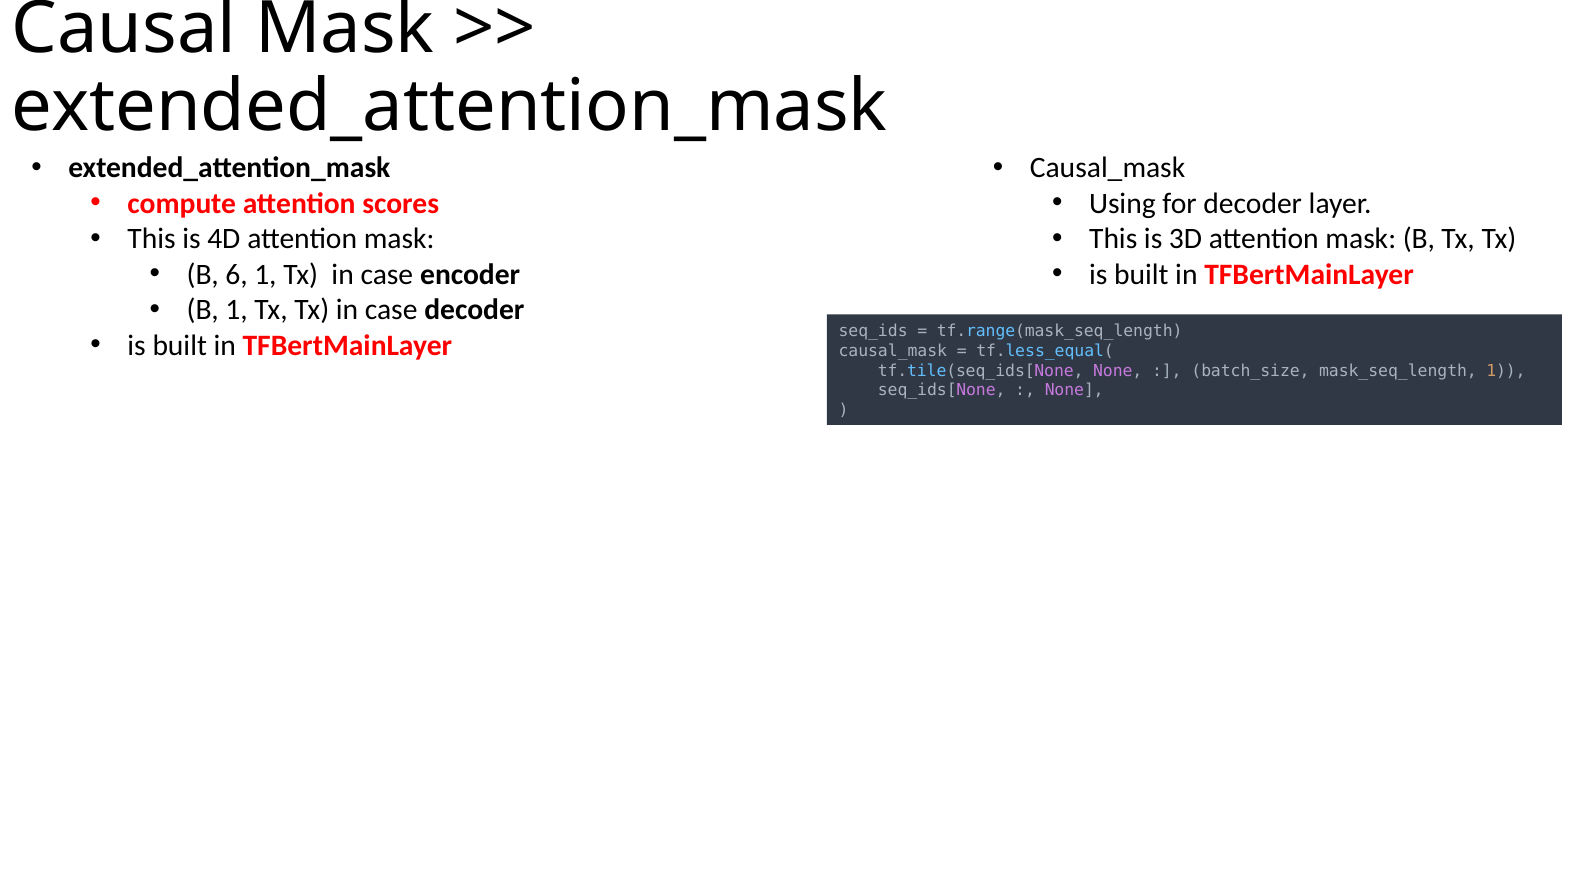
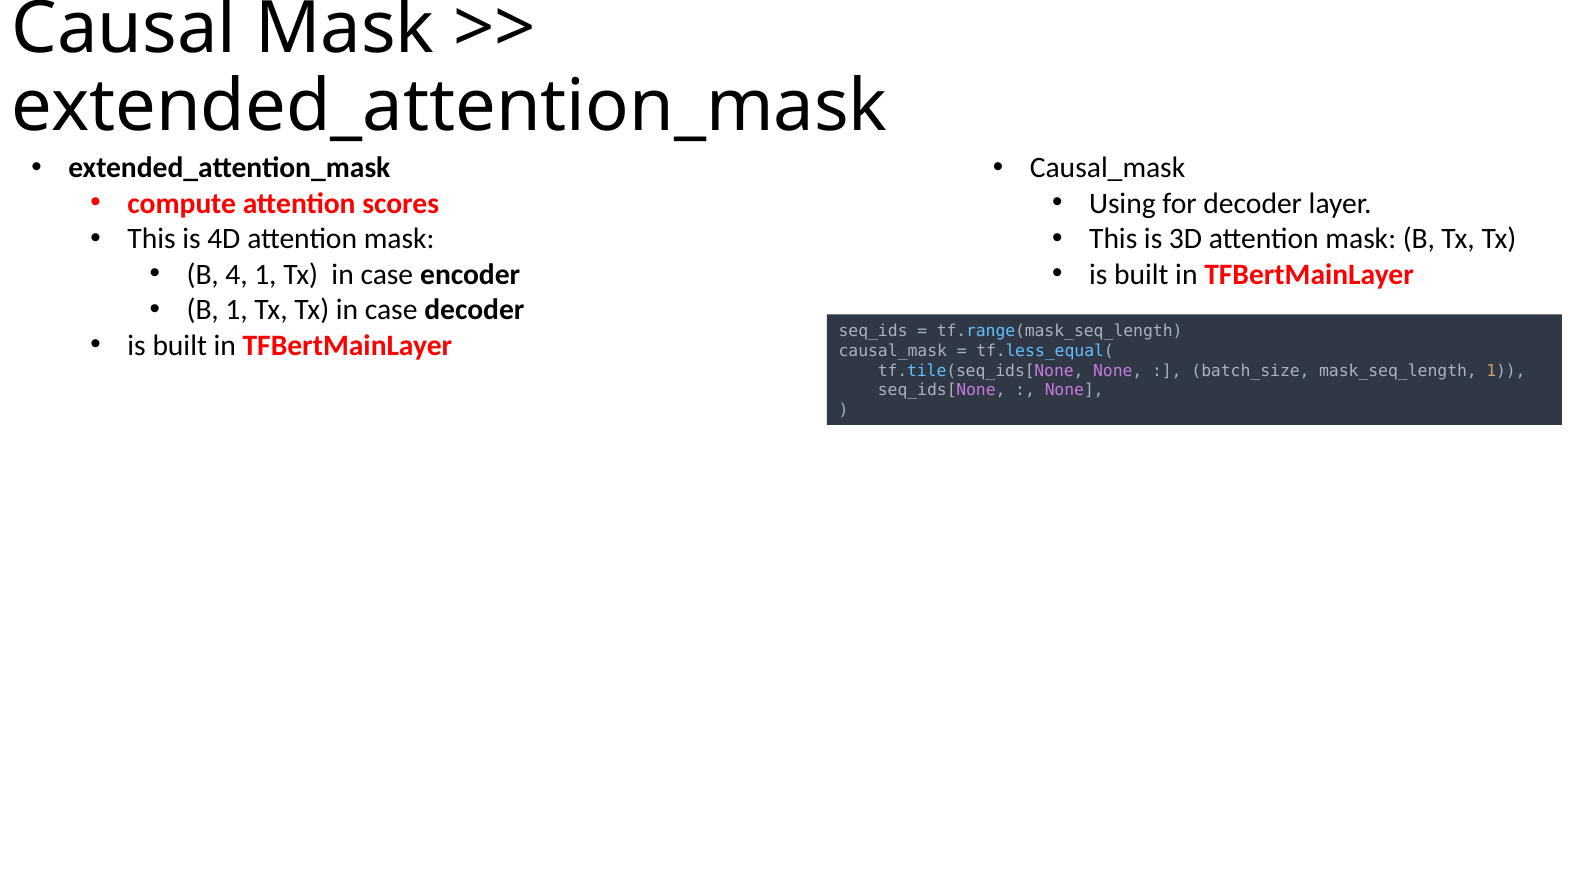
6: 6 -> 4
